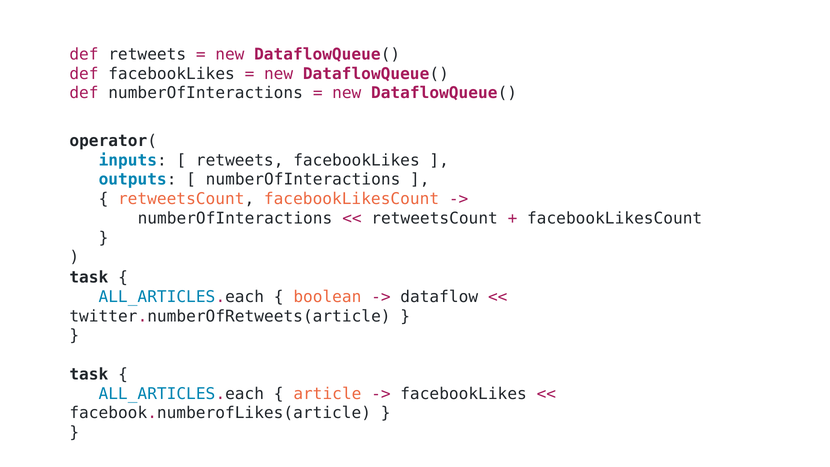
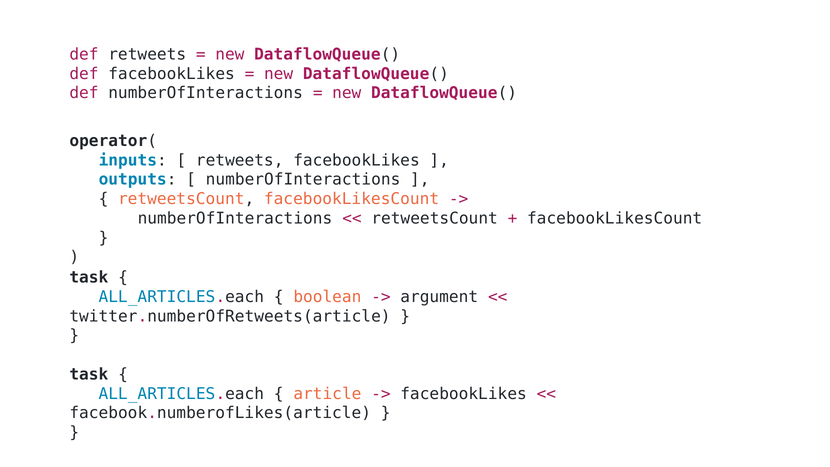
dataflow: dataflow -> argument
